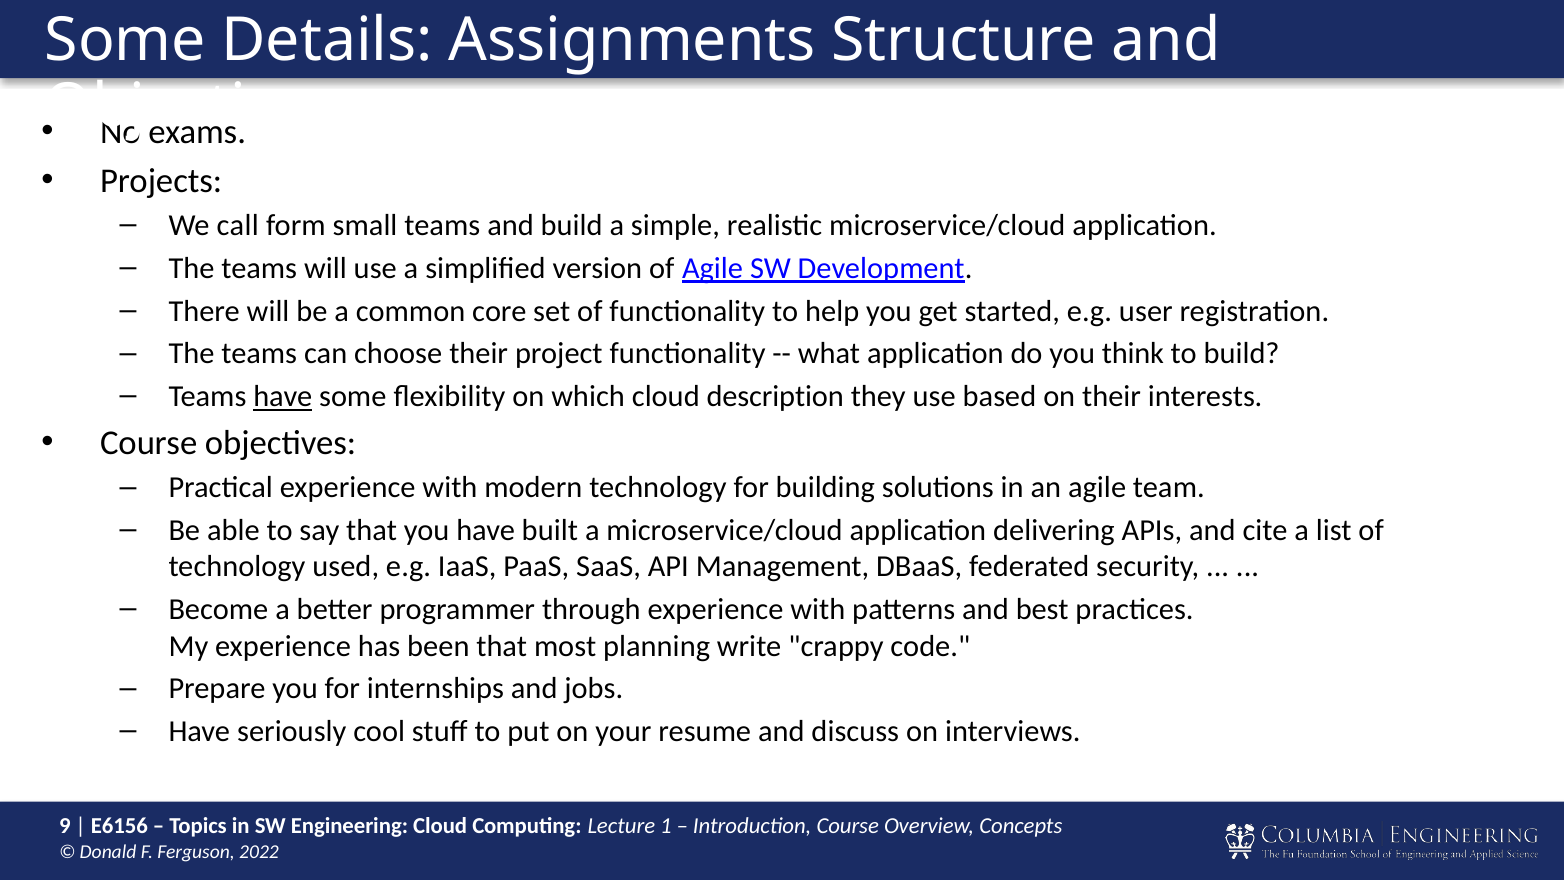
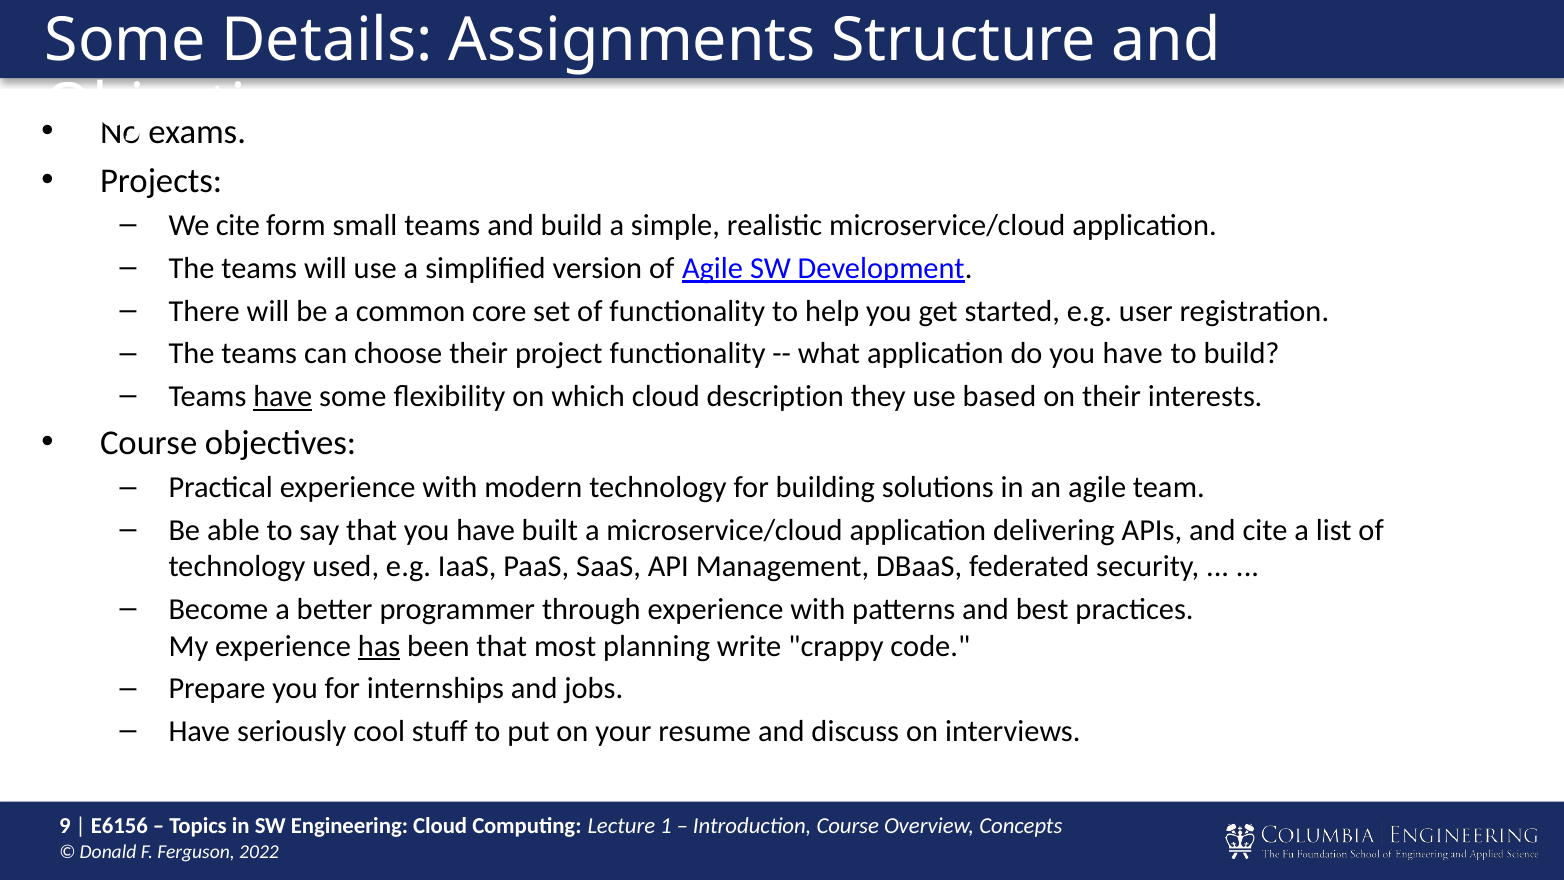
We call: call -> cite
do you think: think -> have
has underline: none -> present
